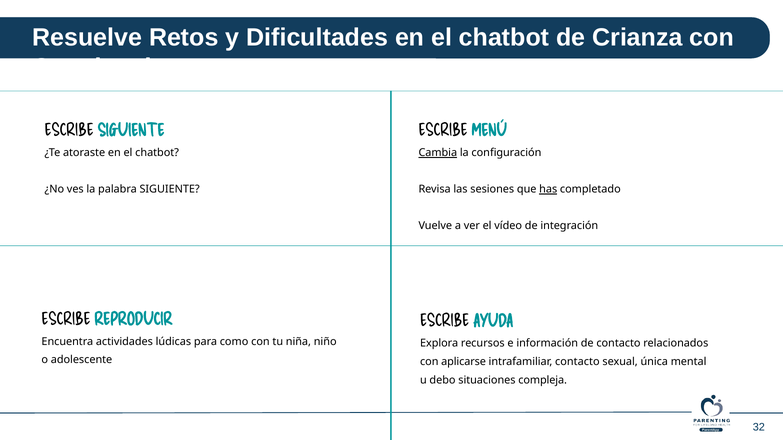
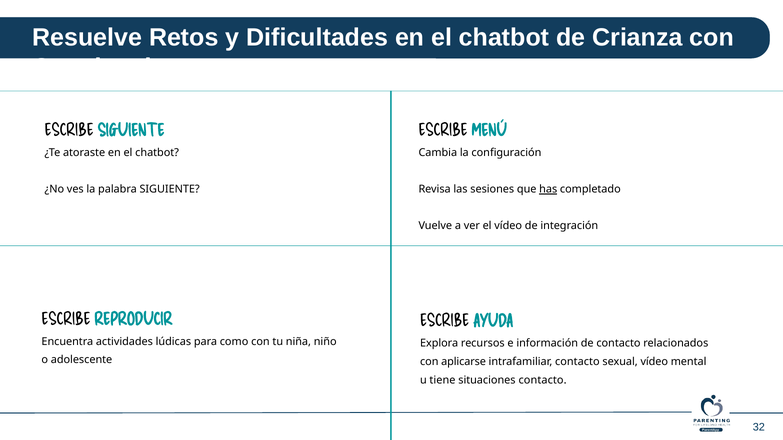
Cambia underline: present -> none
sexual única: única -> vídeo
debo: debo -> tiene
situaciones compleja: compleja -> contacto
